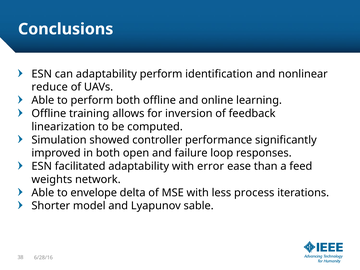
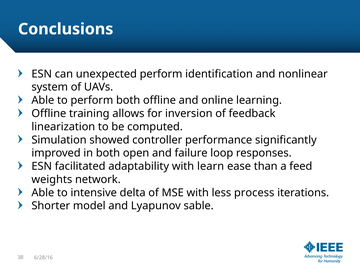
can adaptability: adaptability -> unexpected
reduce: reduce -> system
error: error -> learn
envelope: envelope -> intensive
